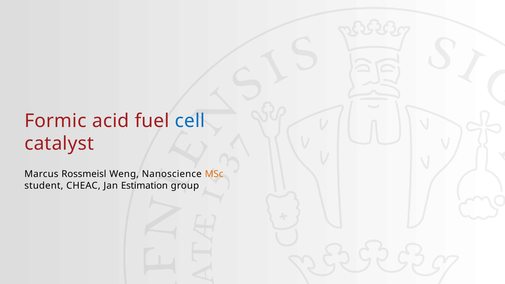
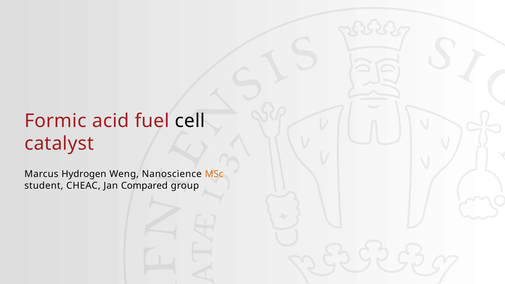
cell colour: blue -> black
Rossmeisl: Rossmeisl -> Hydrogen
Estimation: Estimation -> Compared
